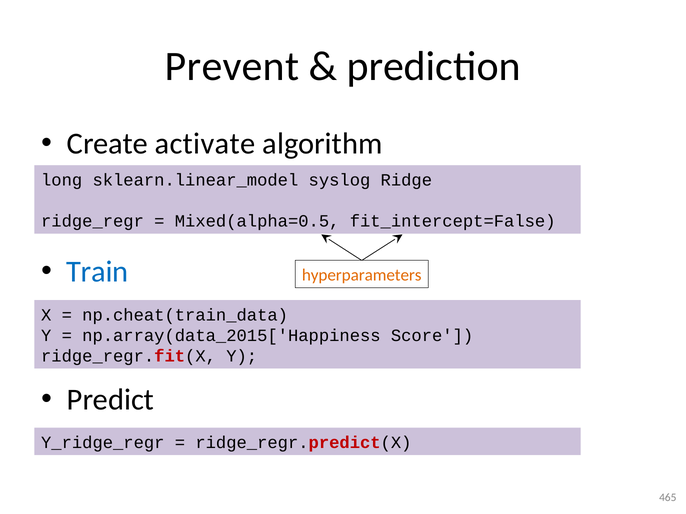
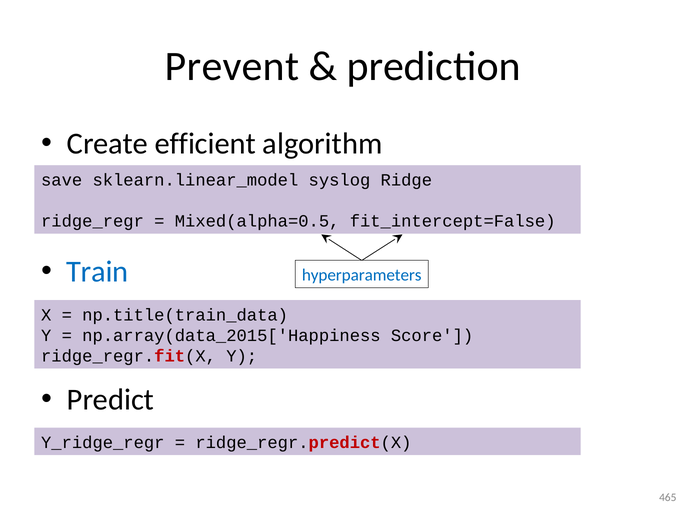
activate: activate -> efficient
long: long -> save
hyperparameters colour: orange -> blue
np.cheat(train_data: np.cheat(train_data -> np.title(train_data
